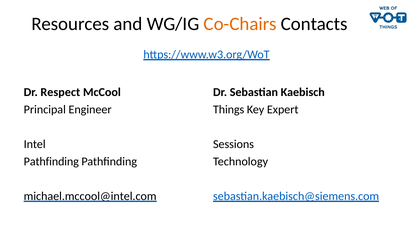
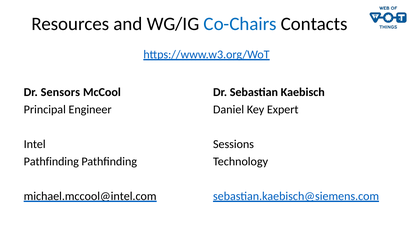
Co-Chairs colour: orange -> blue
Respect: Respect -> Sensors
Things: Things -> Daniel
